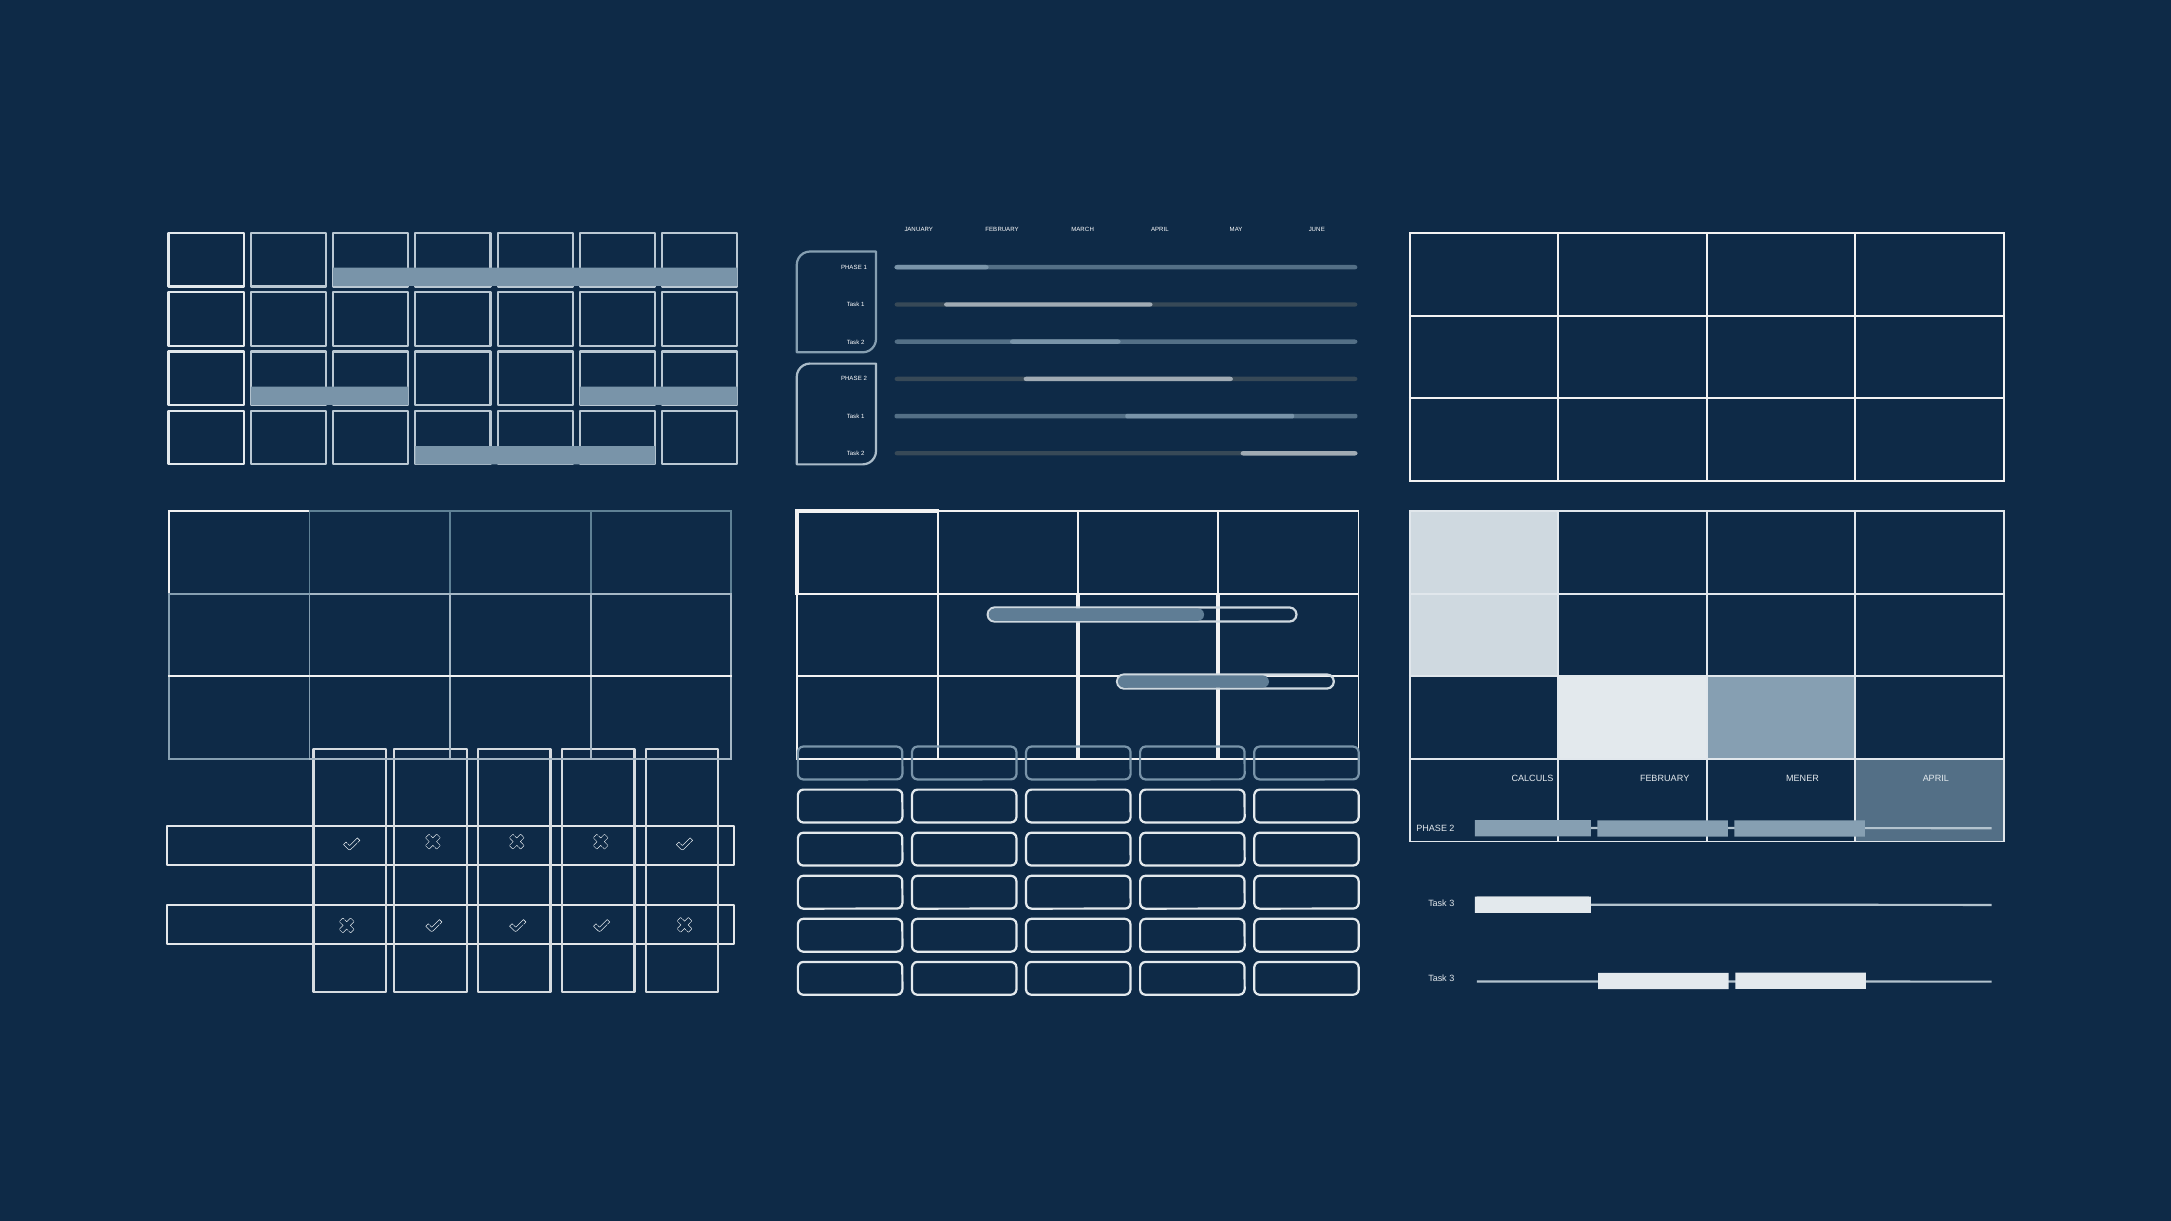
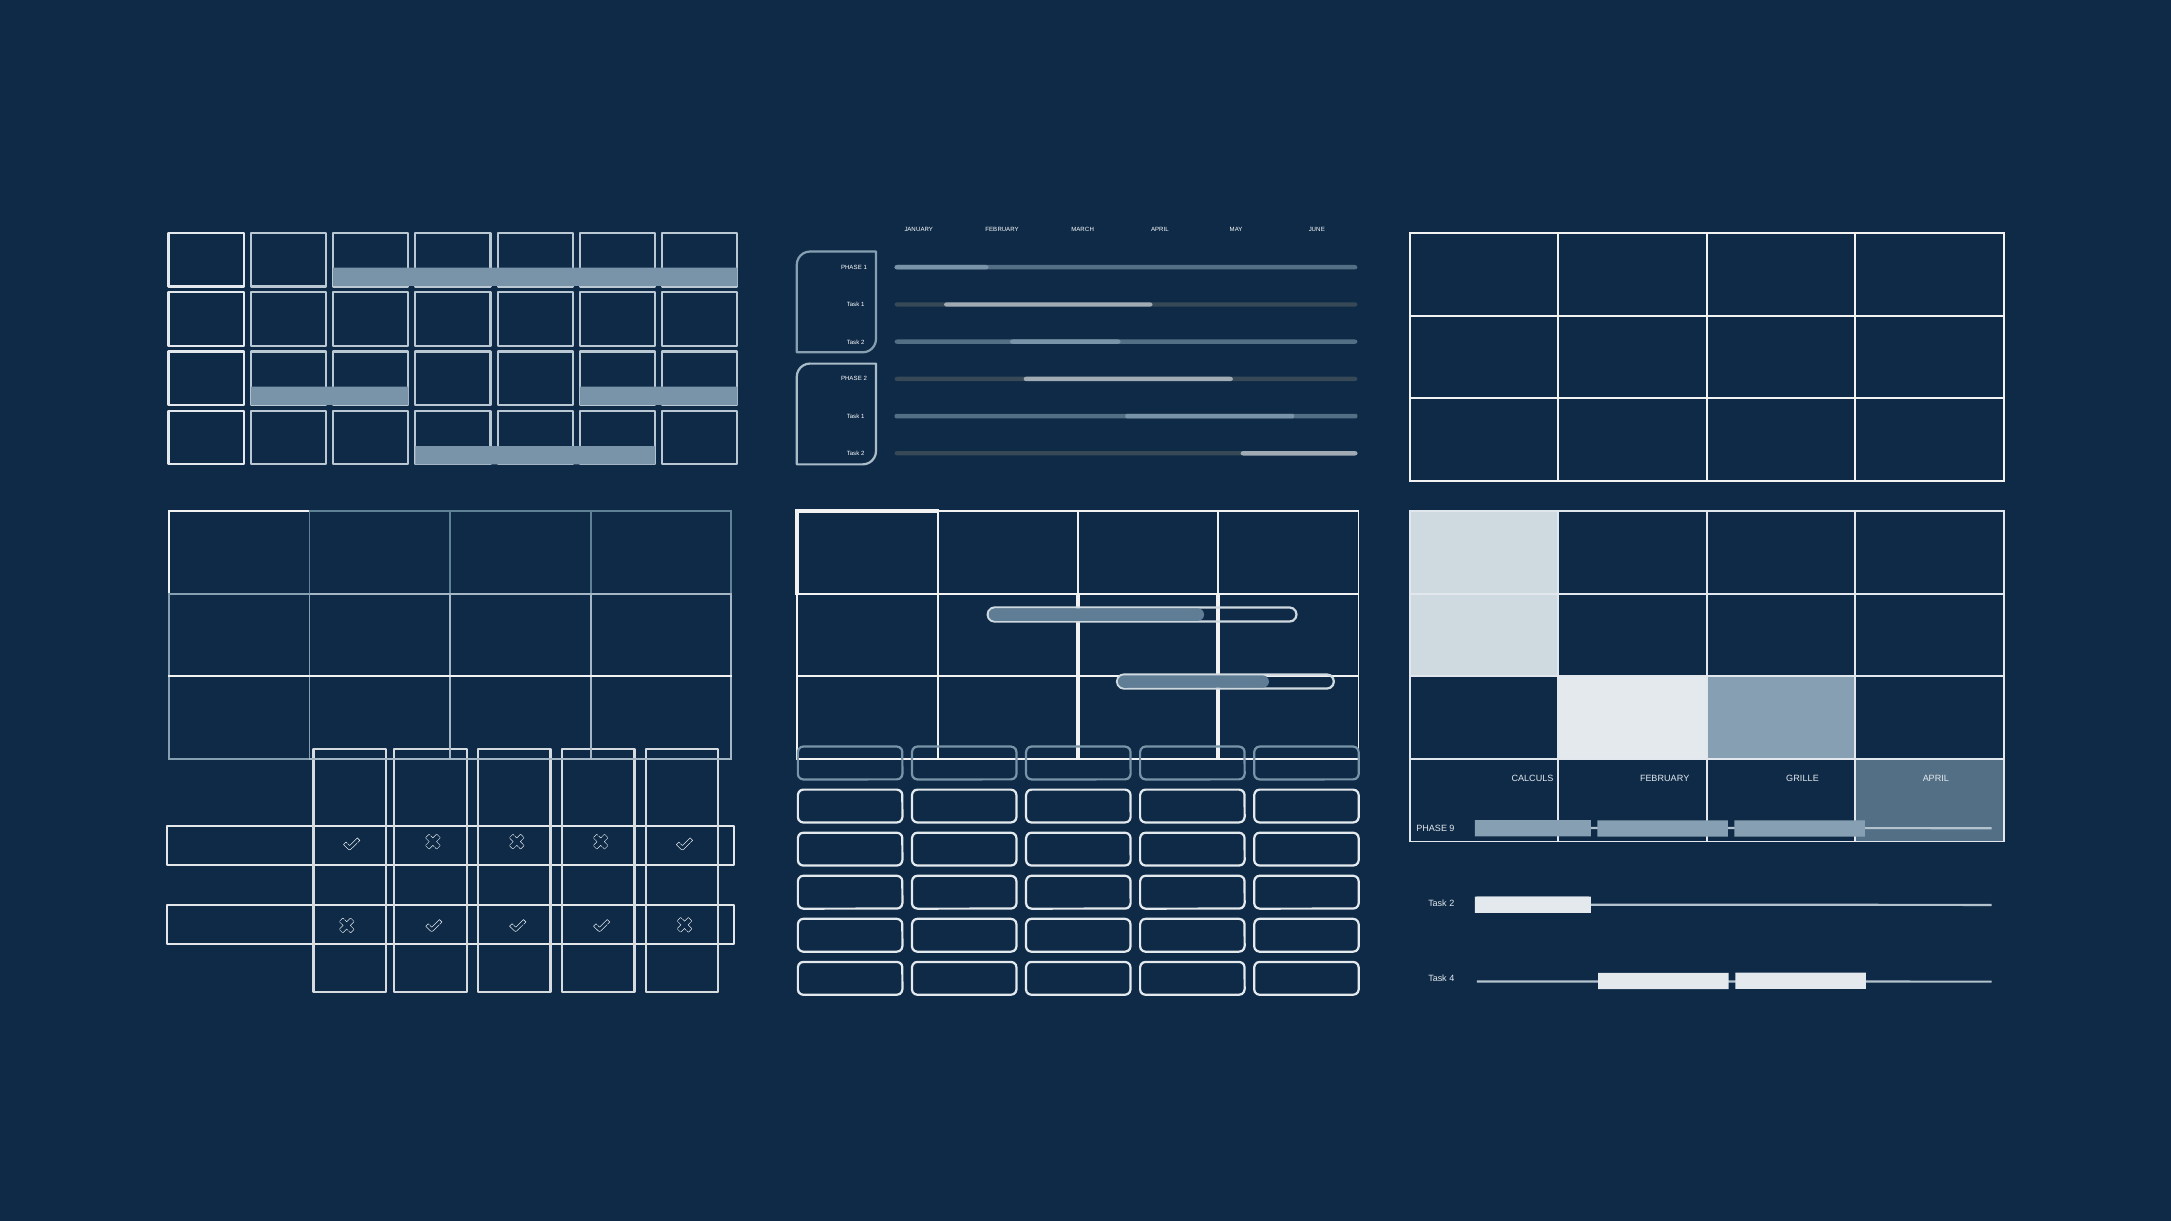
MENER: MENER -> GRILLE
2 at (1452, 829): 2 -> 9
3 at (1452, 904): 3 -> 2
3 at (1452, 979): 3 -> 4
